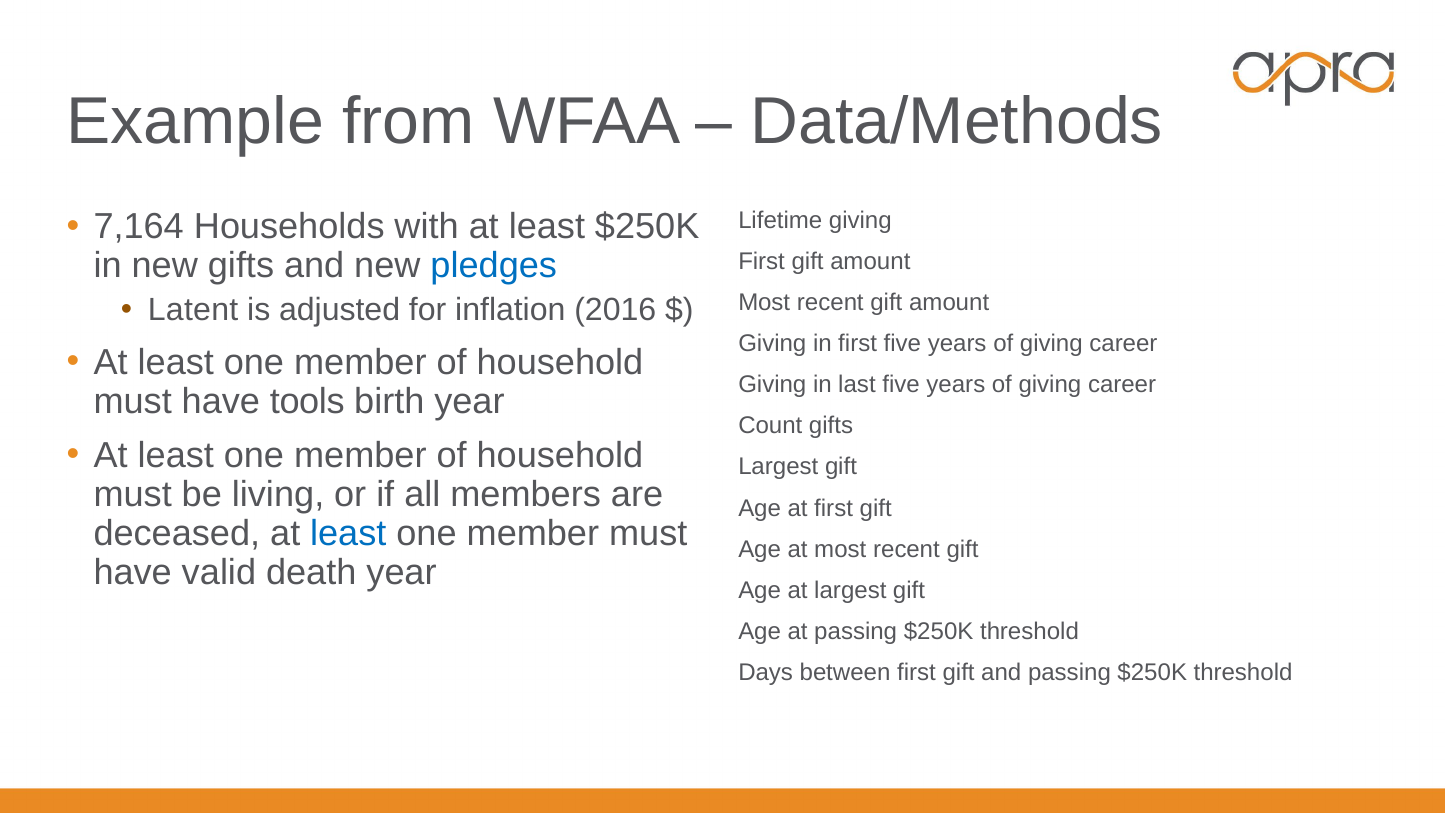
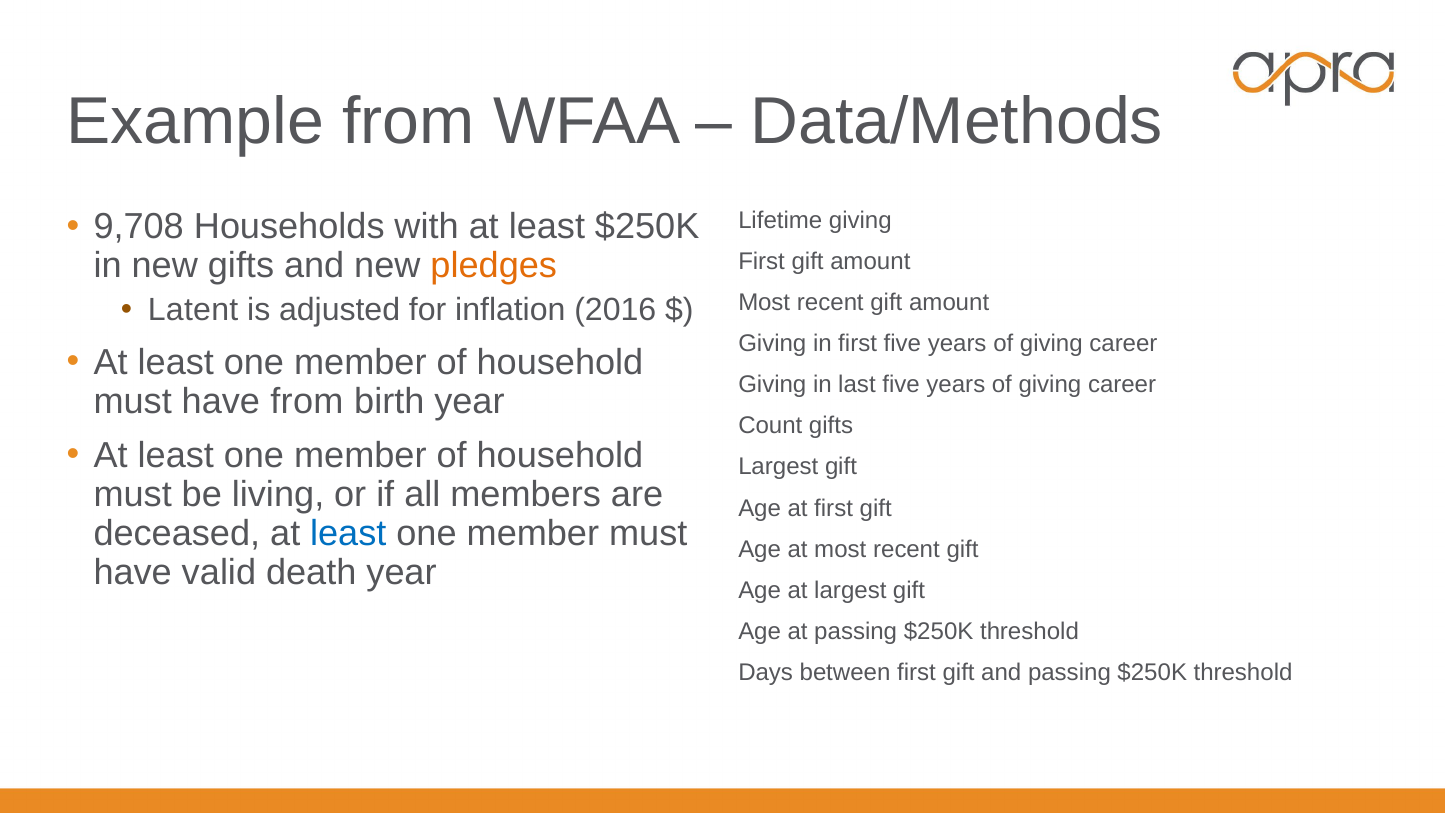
7,164: 7,164 -> 9,708
pledges colour: blue -> orange
have tools: tools -> from
